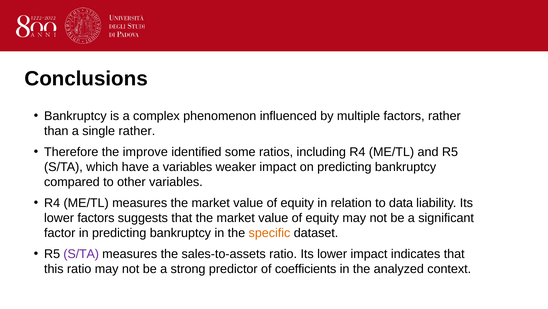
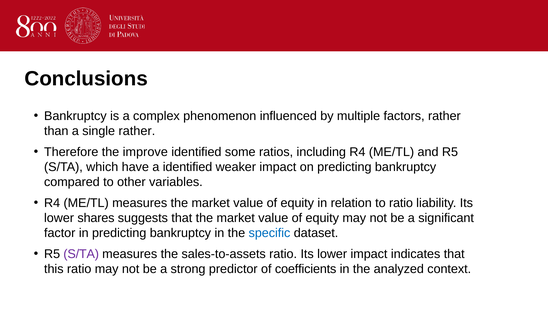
a variables: variables -> identified
to data: data -> ratio
lower factors: factors -> shares
specific colour: orange -> blue
